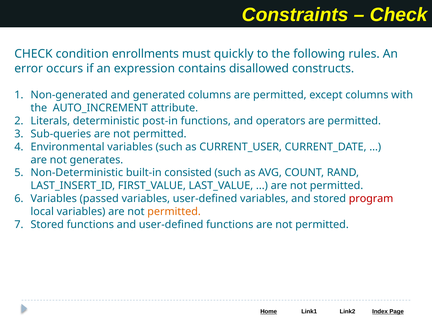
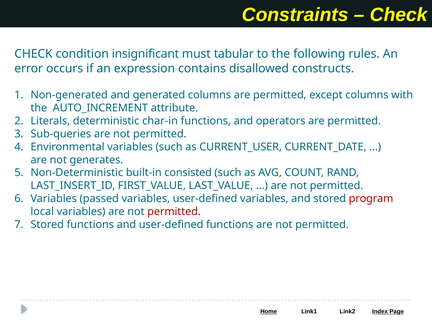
enrollments: enrollments -> insignificant
quickly: quickly -> tabular
post-in: post-in -> char-in
permitted at (174, 212) colour: orange -> red
